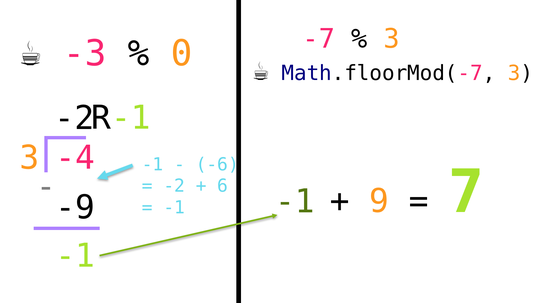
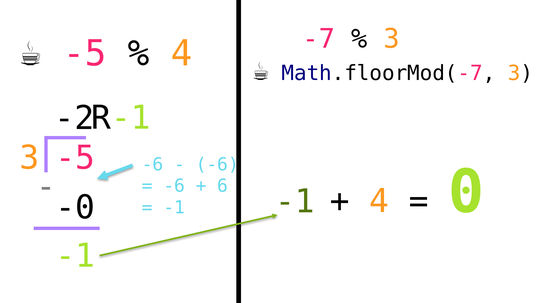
-3 at (85, 54): -3 -> -5
0 at (182, 54): 0 -> 4
-4 at (75, 158): -4 -> -5
-1 at (153, 164): -1 -> -6
-2 at (174, 186): -2 -> -6
9 at (379, 201): 9 -> 4
7: 7 -> 0
-9: -9 -> -0
